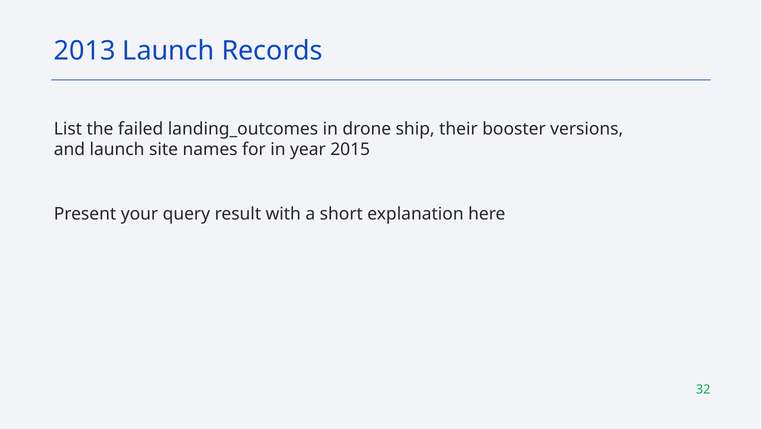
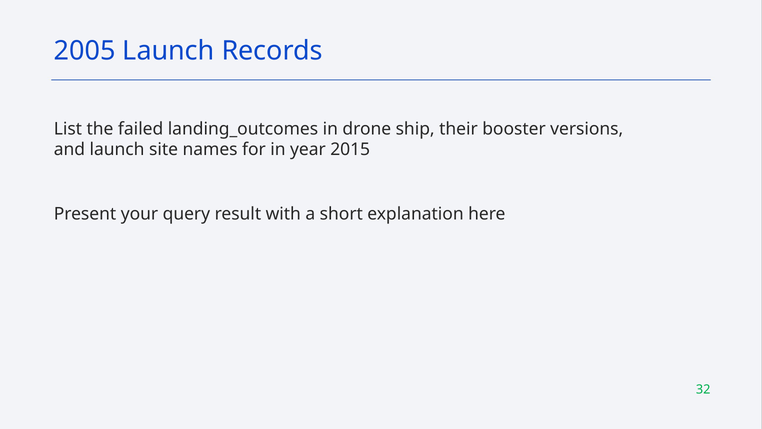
2013: 2013 -> 2005
